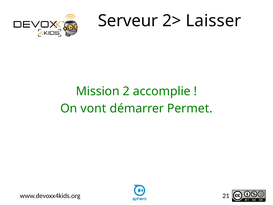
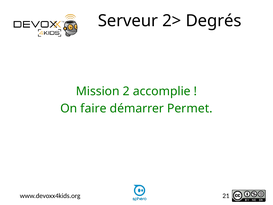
Laisser: Laisser -> Degrés
vont: vont -> faire
